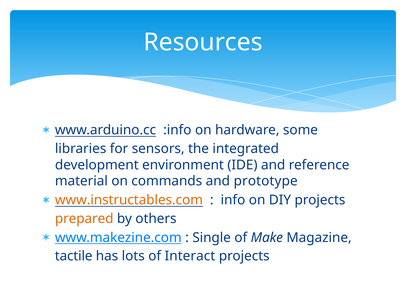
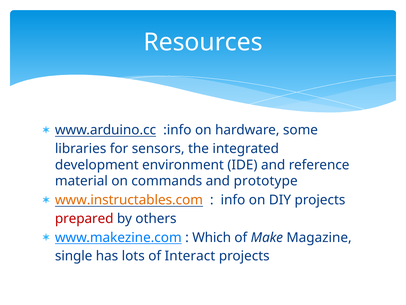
prepared colour: orange -> red
Single: Single -> Which
tactile: tactile -> single
